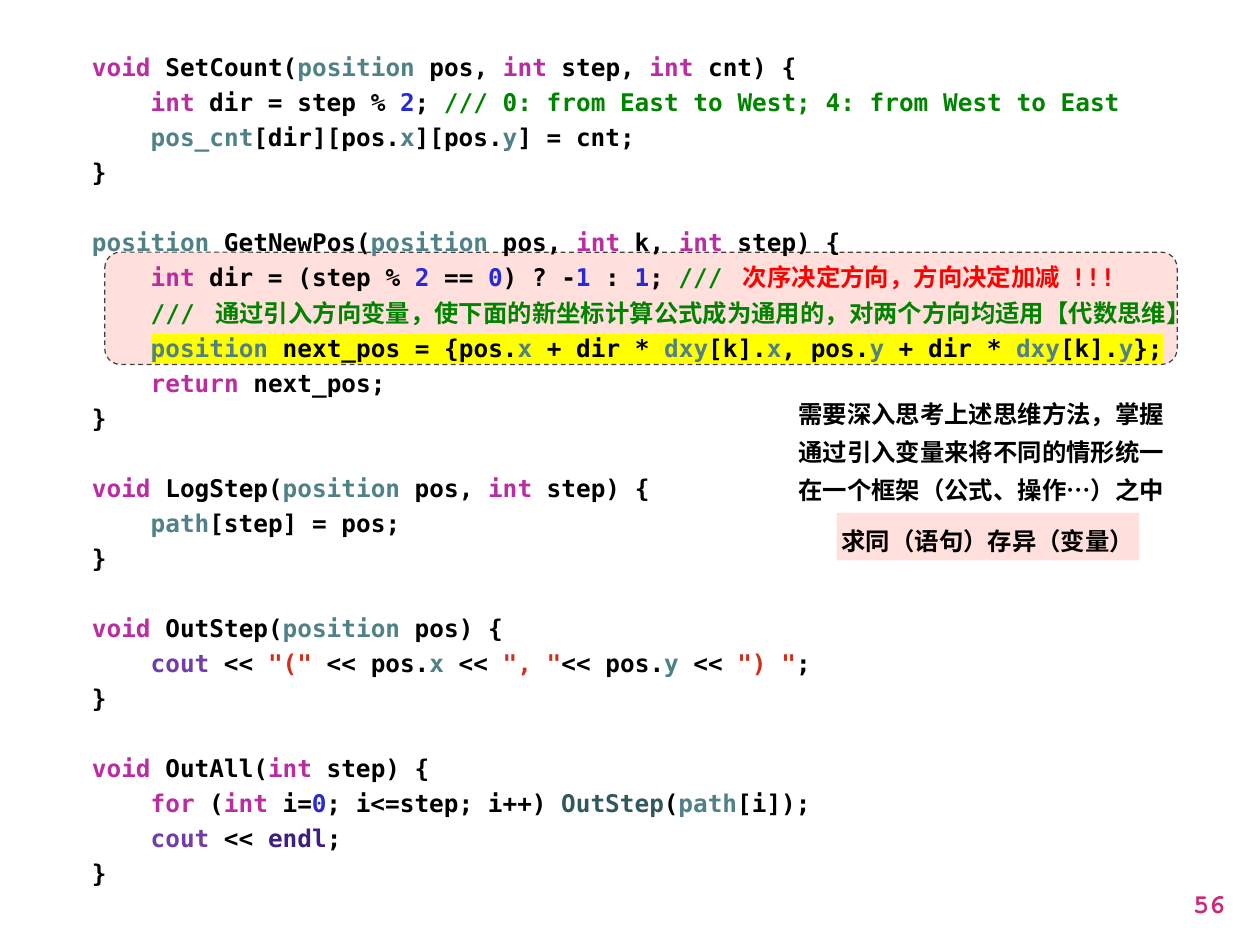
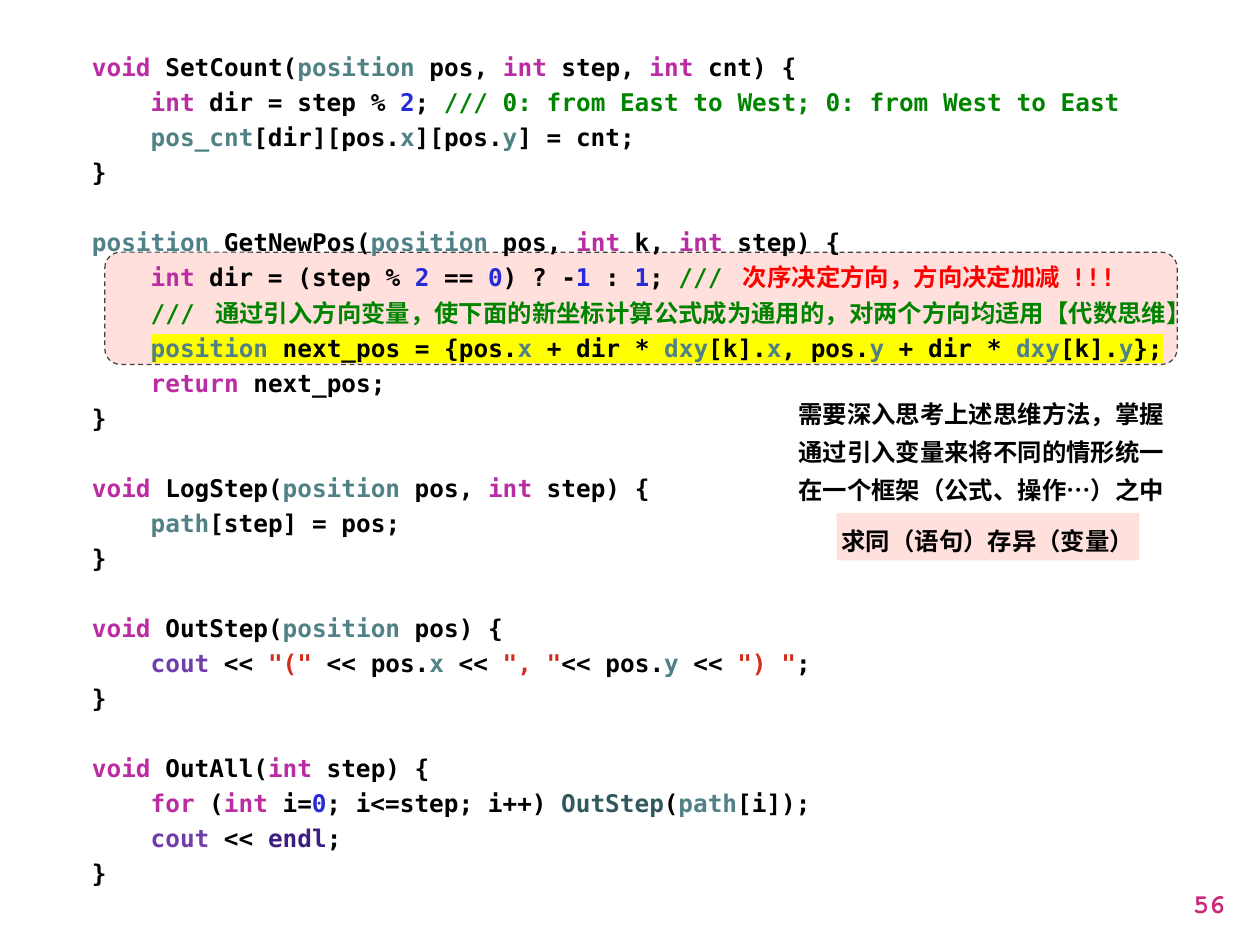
West 4: 4 -> 0
